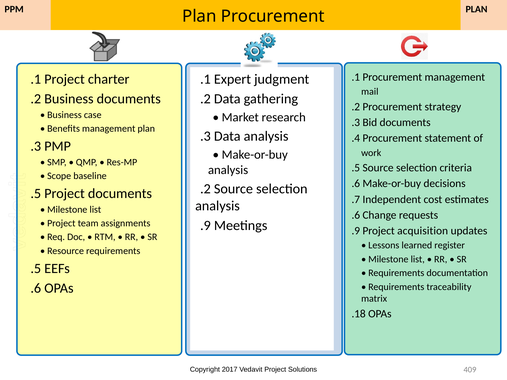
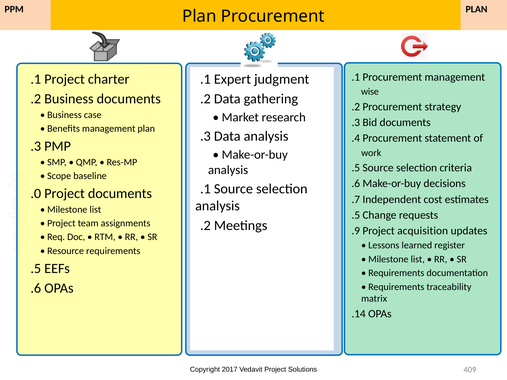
mail: mail -> wise
.2 at (205, 189): .2 -> .1
.5 at (36, 194): .5 -> .0
.6 at (356, 215): .6 -> .5
.9 at (205, 226): .9 -> .2
.18: .18 -> .14
